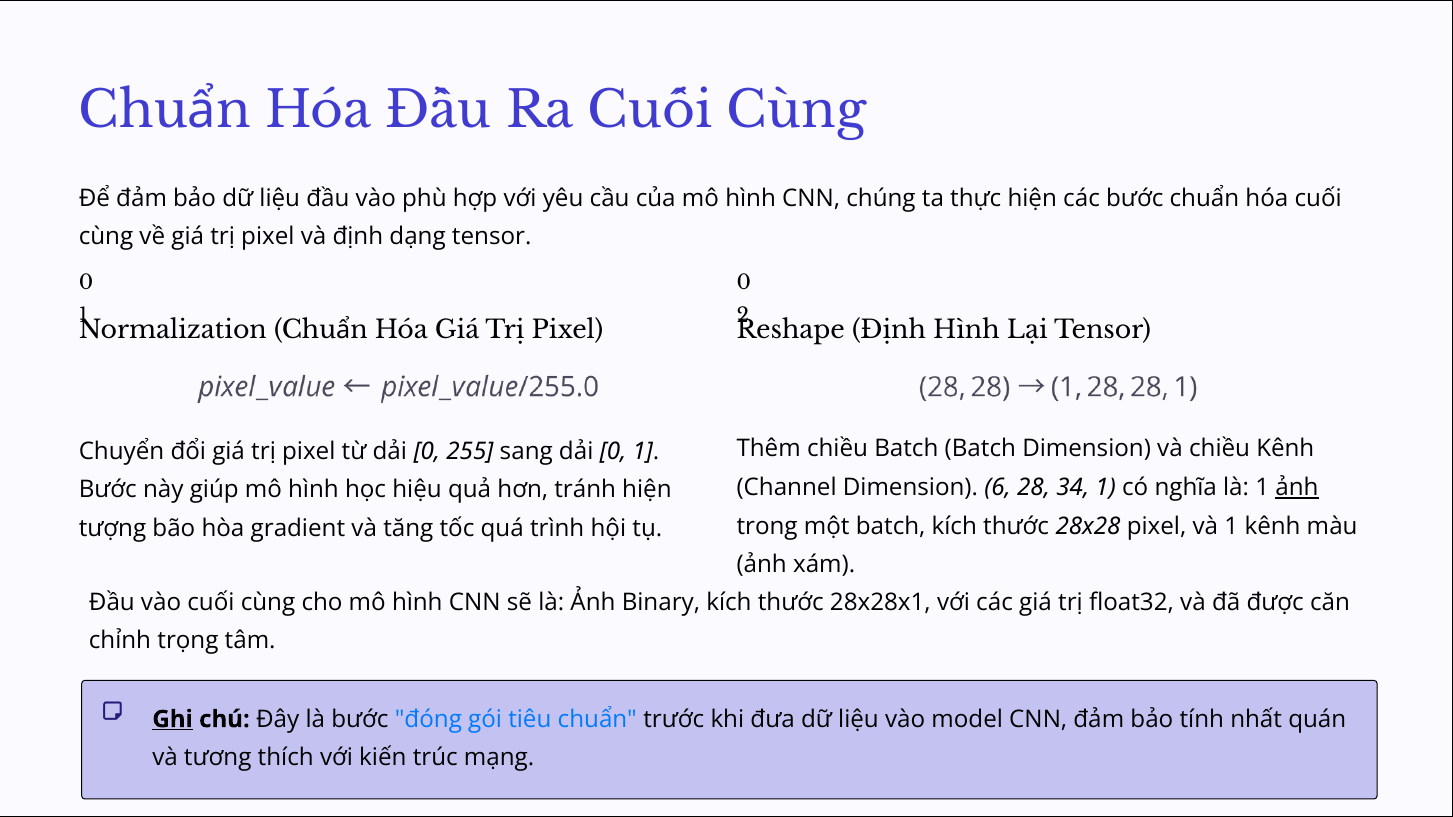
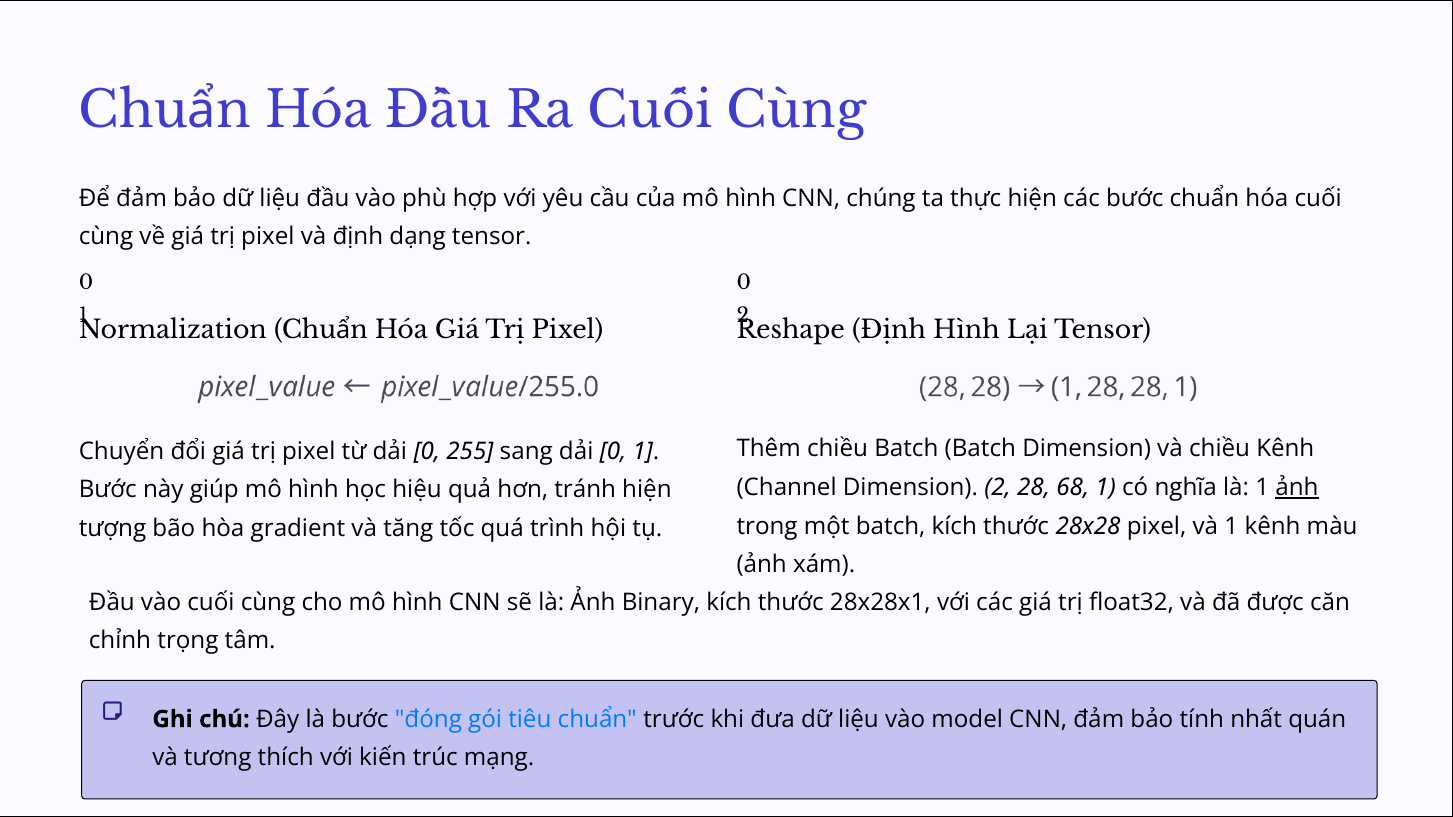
Dimension 6: 6 -> 2
34: 34 -> 68
Ghi underline: present -> none
